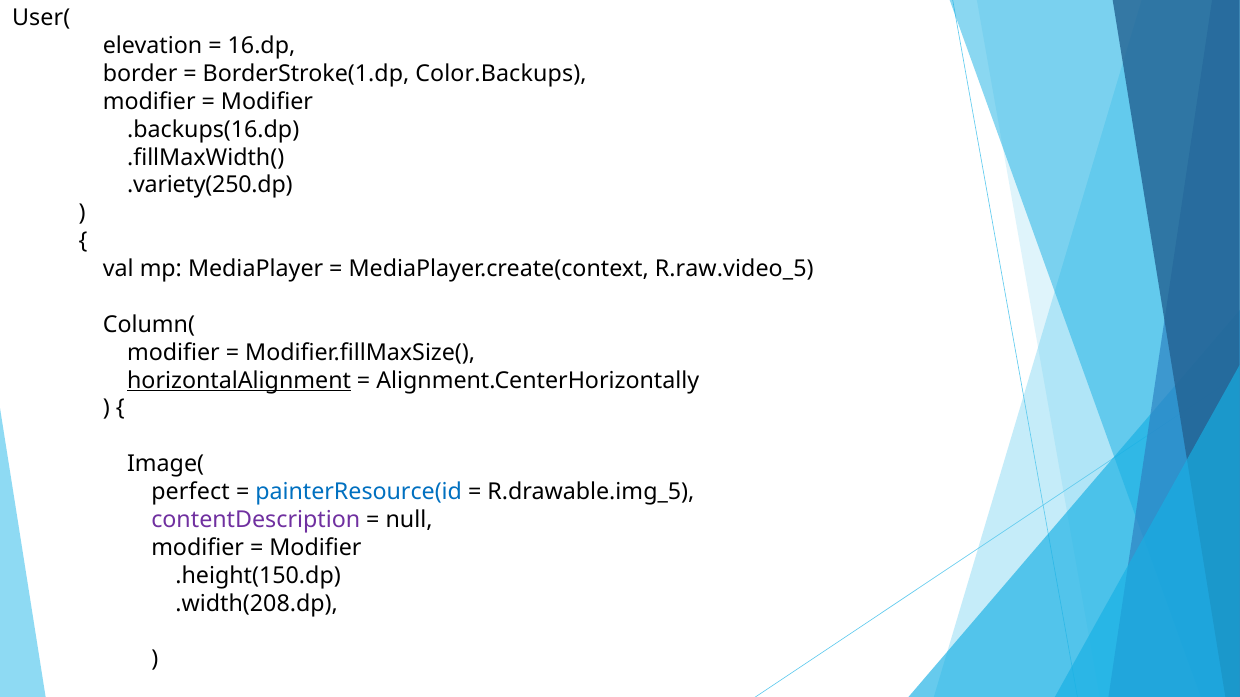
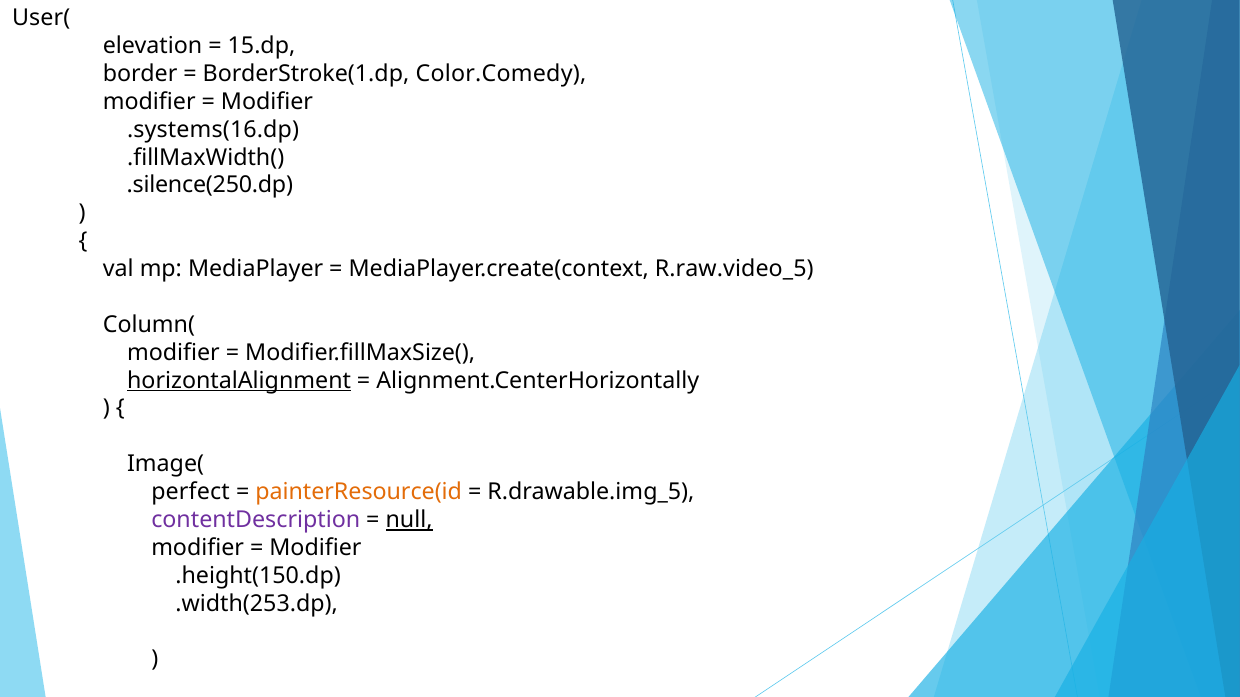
16.dp: 16.dp -> 15.dp
Color.Backups: Color.Backups -> Color.Comedy
.backups(16.dp: .backups(16.dp -> .systems(16.dp
.variety(250.dp: .variety(250.dp -> .silence(250.dp
painterResource(id colour: blue -> orange
null underline: none -> present
.width(208.dp: .width(208.dp -> .width(253.dp
